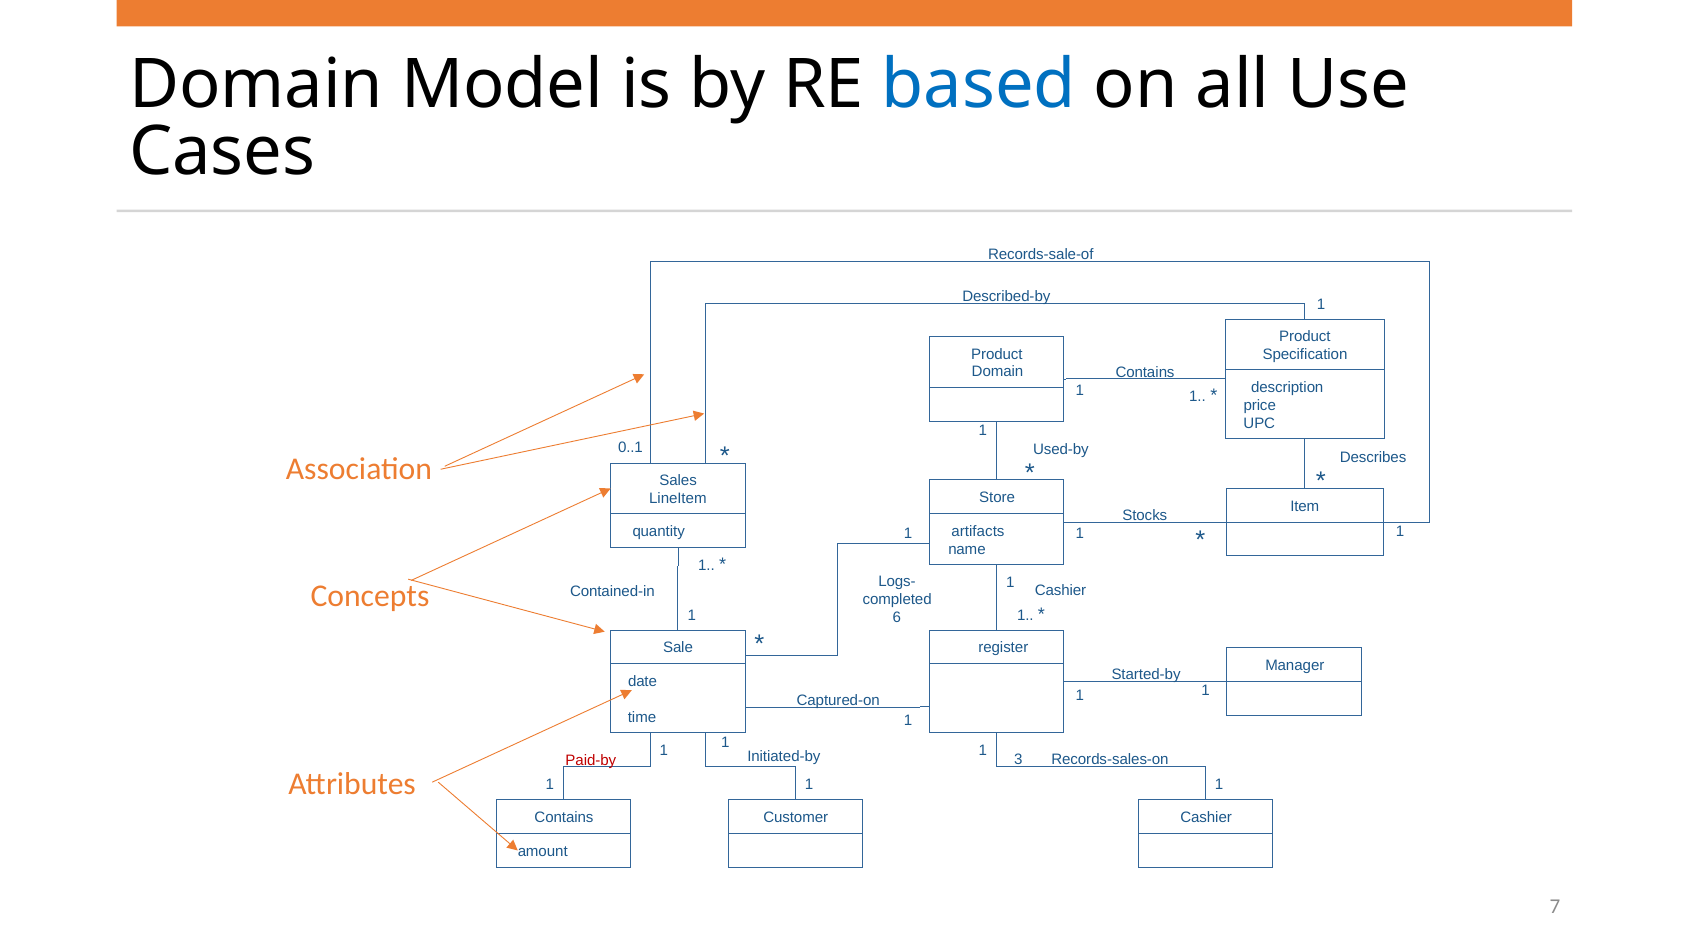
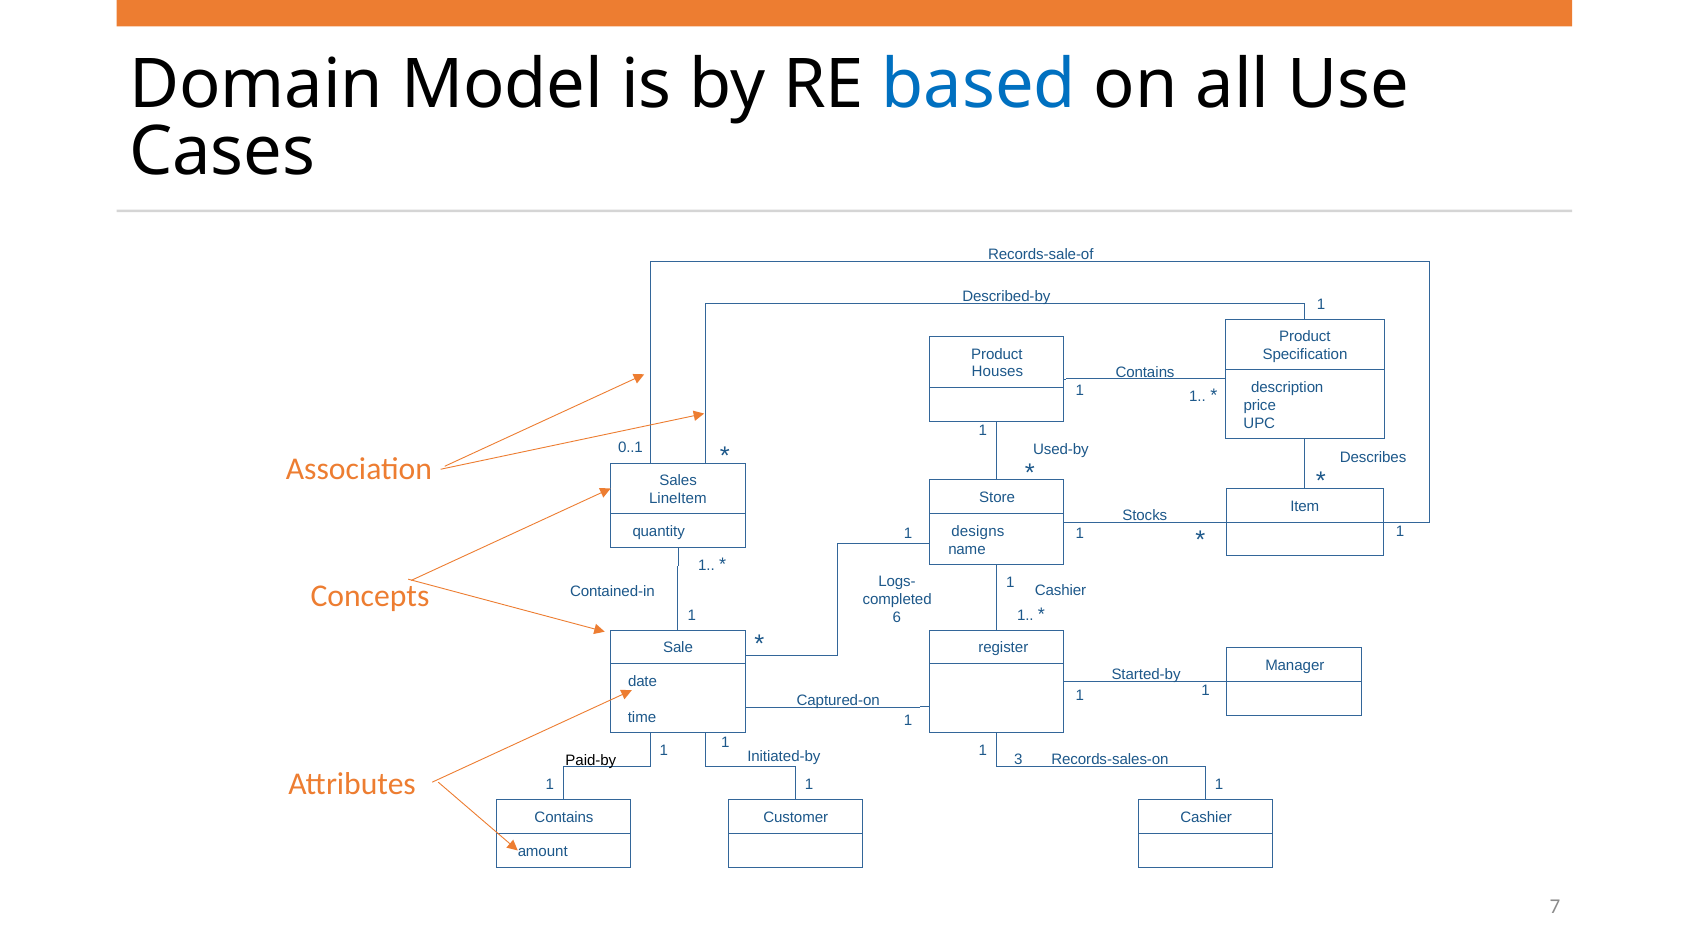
Domain at (998, 372): Domain -> Houses
artifacts: artifacts -> designs
Paid-by colour: red -> black
